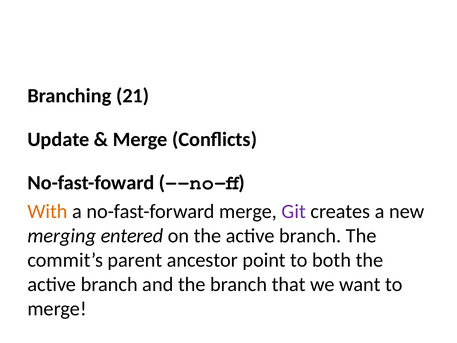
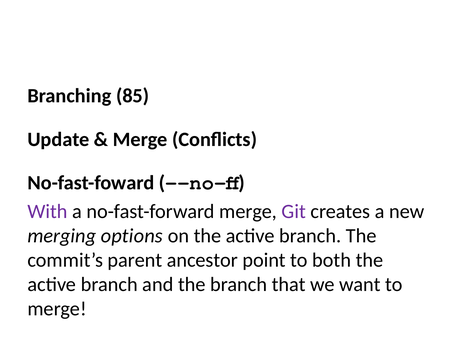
21: 21 -> 85
With colour: orange -> purple
entered: entered -> options
